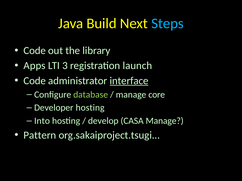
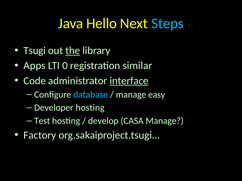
Build: Build -> Hello
Code at (35, 51): Code -> Tsugi
the underline: none -> present
3: 3 -> 0
launch: launch -> similar
database colour: light green -> light blue
core: core -> easy
Into: Into -> Test
Pattern: Pattern -> Factory
